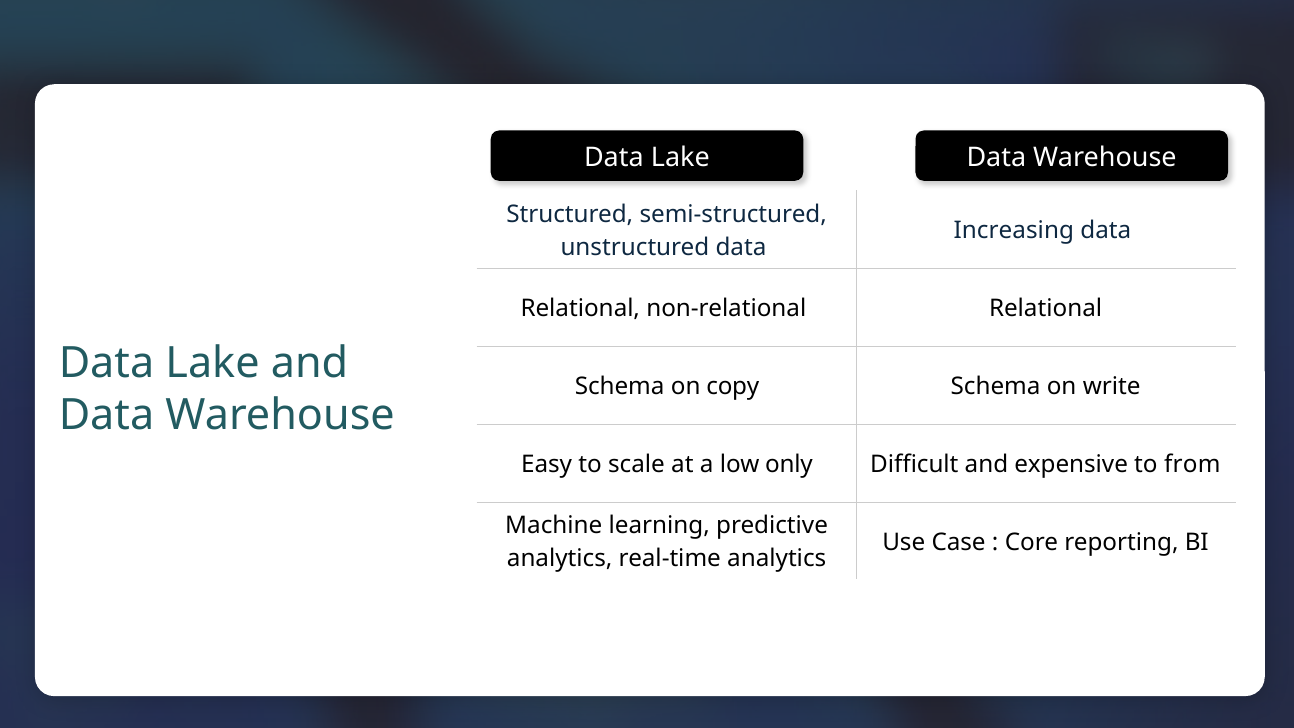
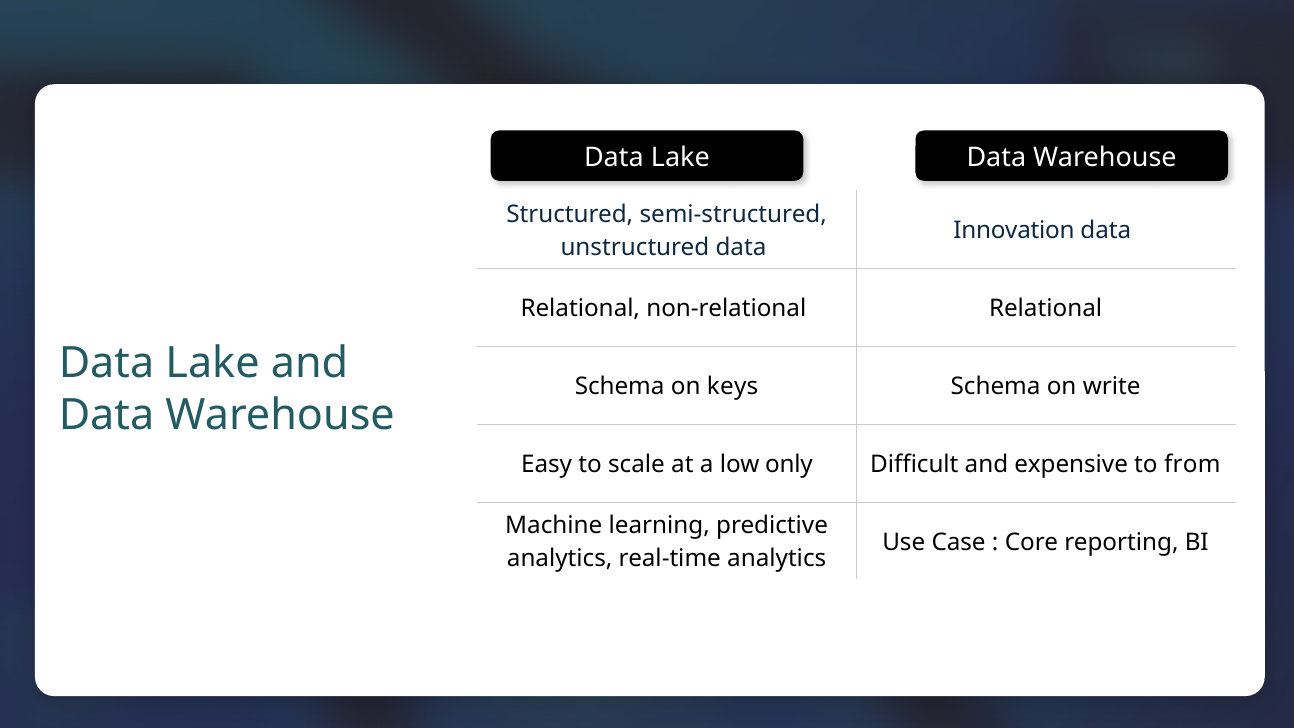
Increasing: Increasing -> Innovation
copy: copy -> keys
